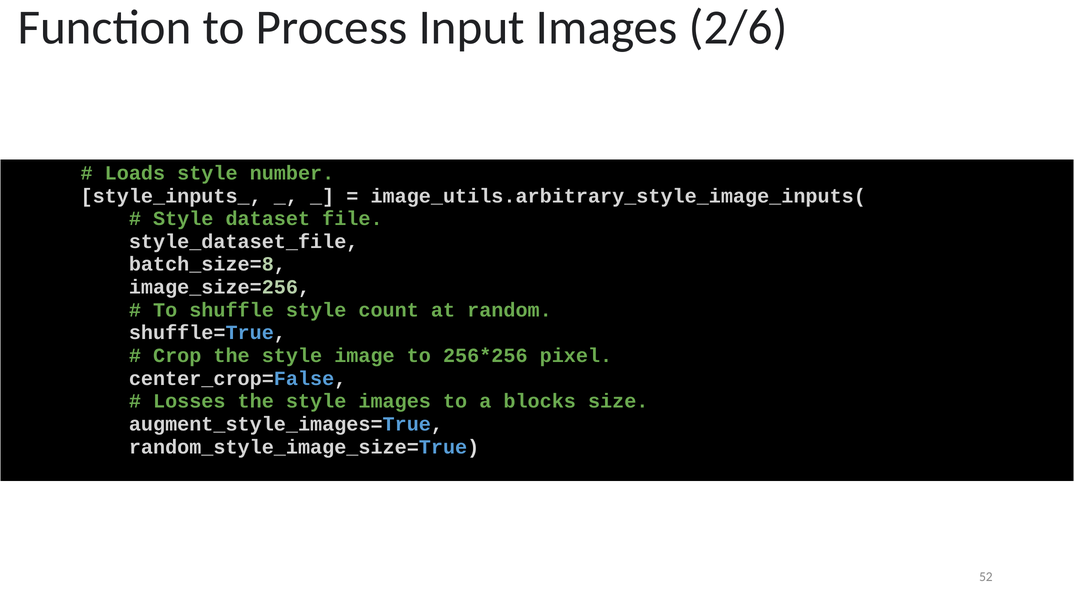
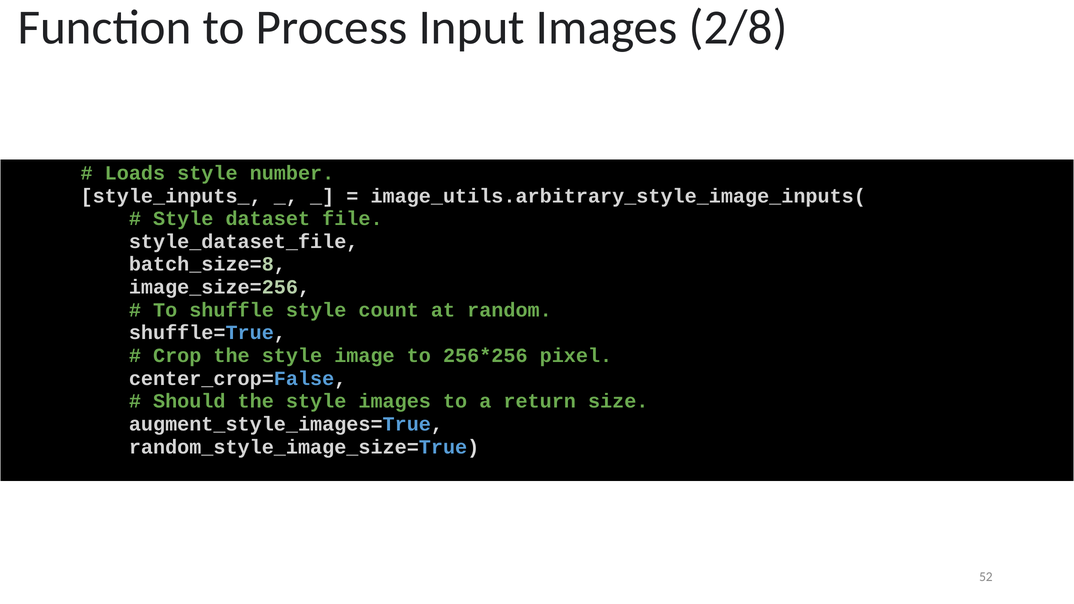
2/6: 2/6 -> 2/8
Losses: Losses -> Should
blocks: blocks -> return
